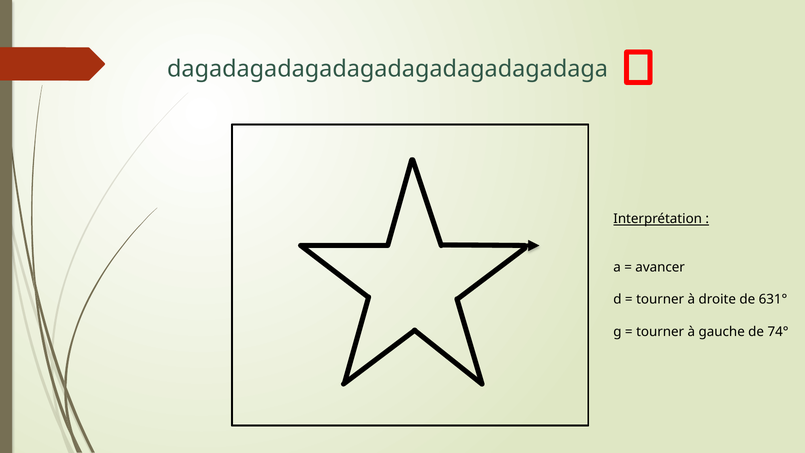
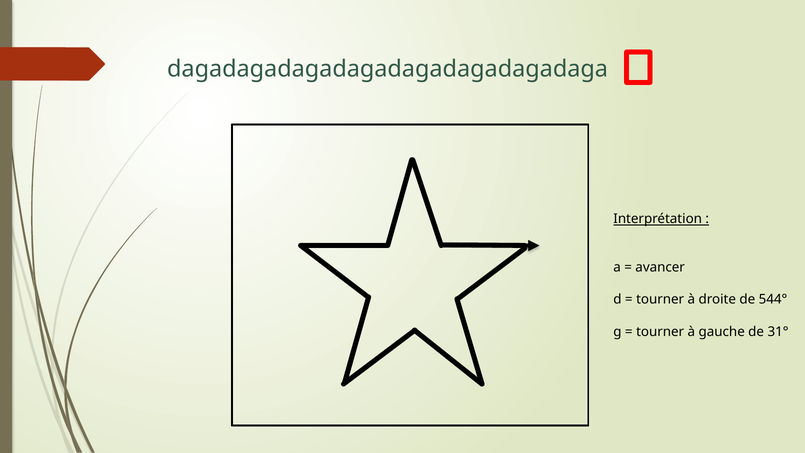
631°: 631° -> 544°
74°: 74° -> 31°
